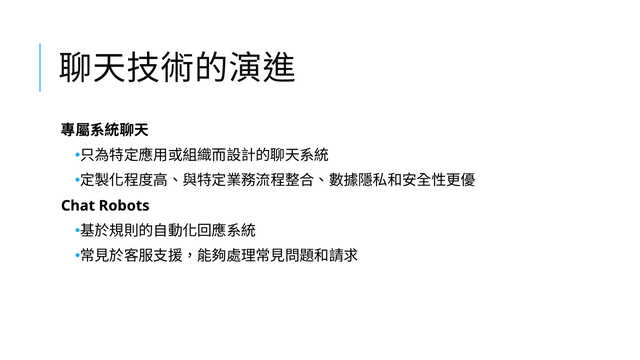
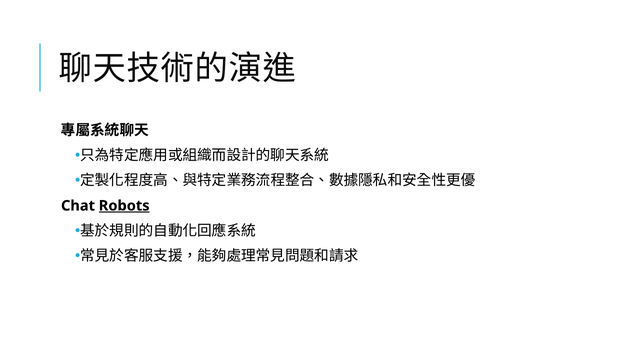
Robots underline: none -> present
